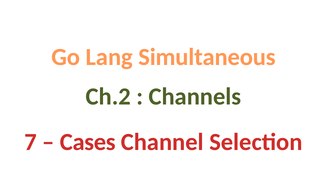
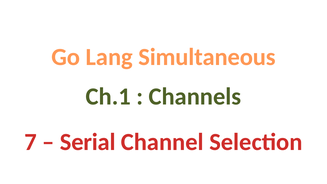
Ch.2: Ch.2 -> Ch.1
Cases: Cases -> Serial
